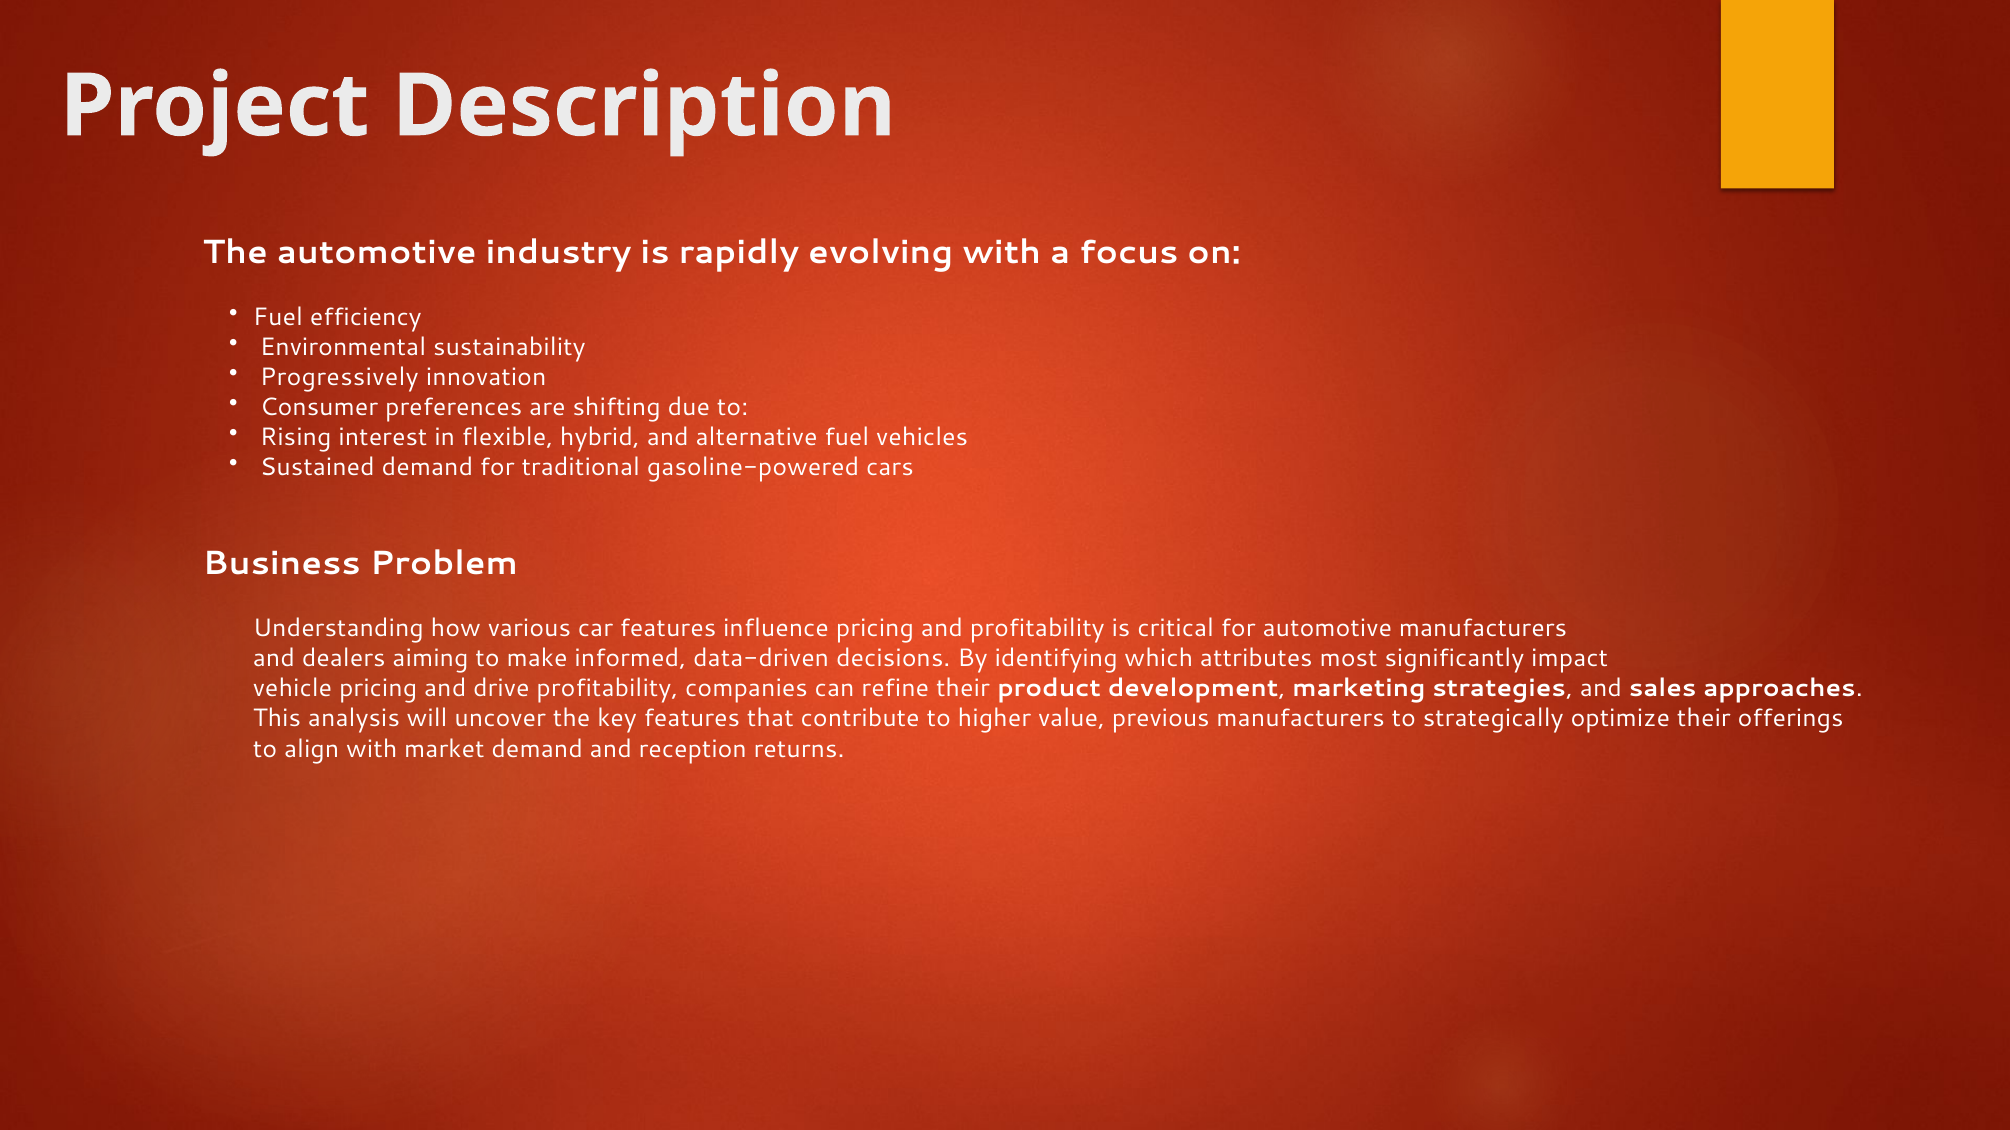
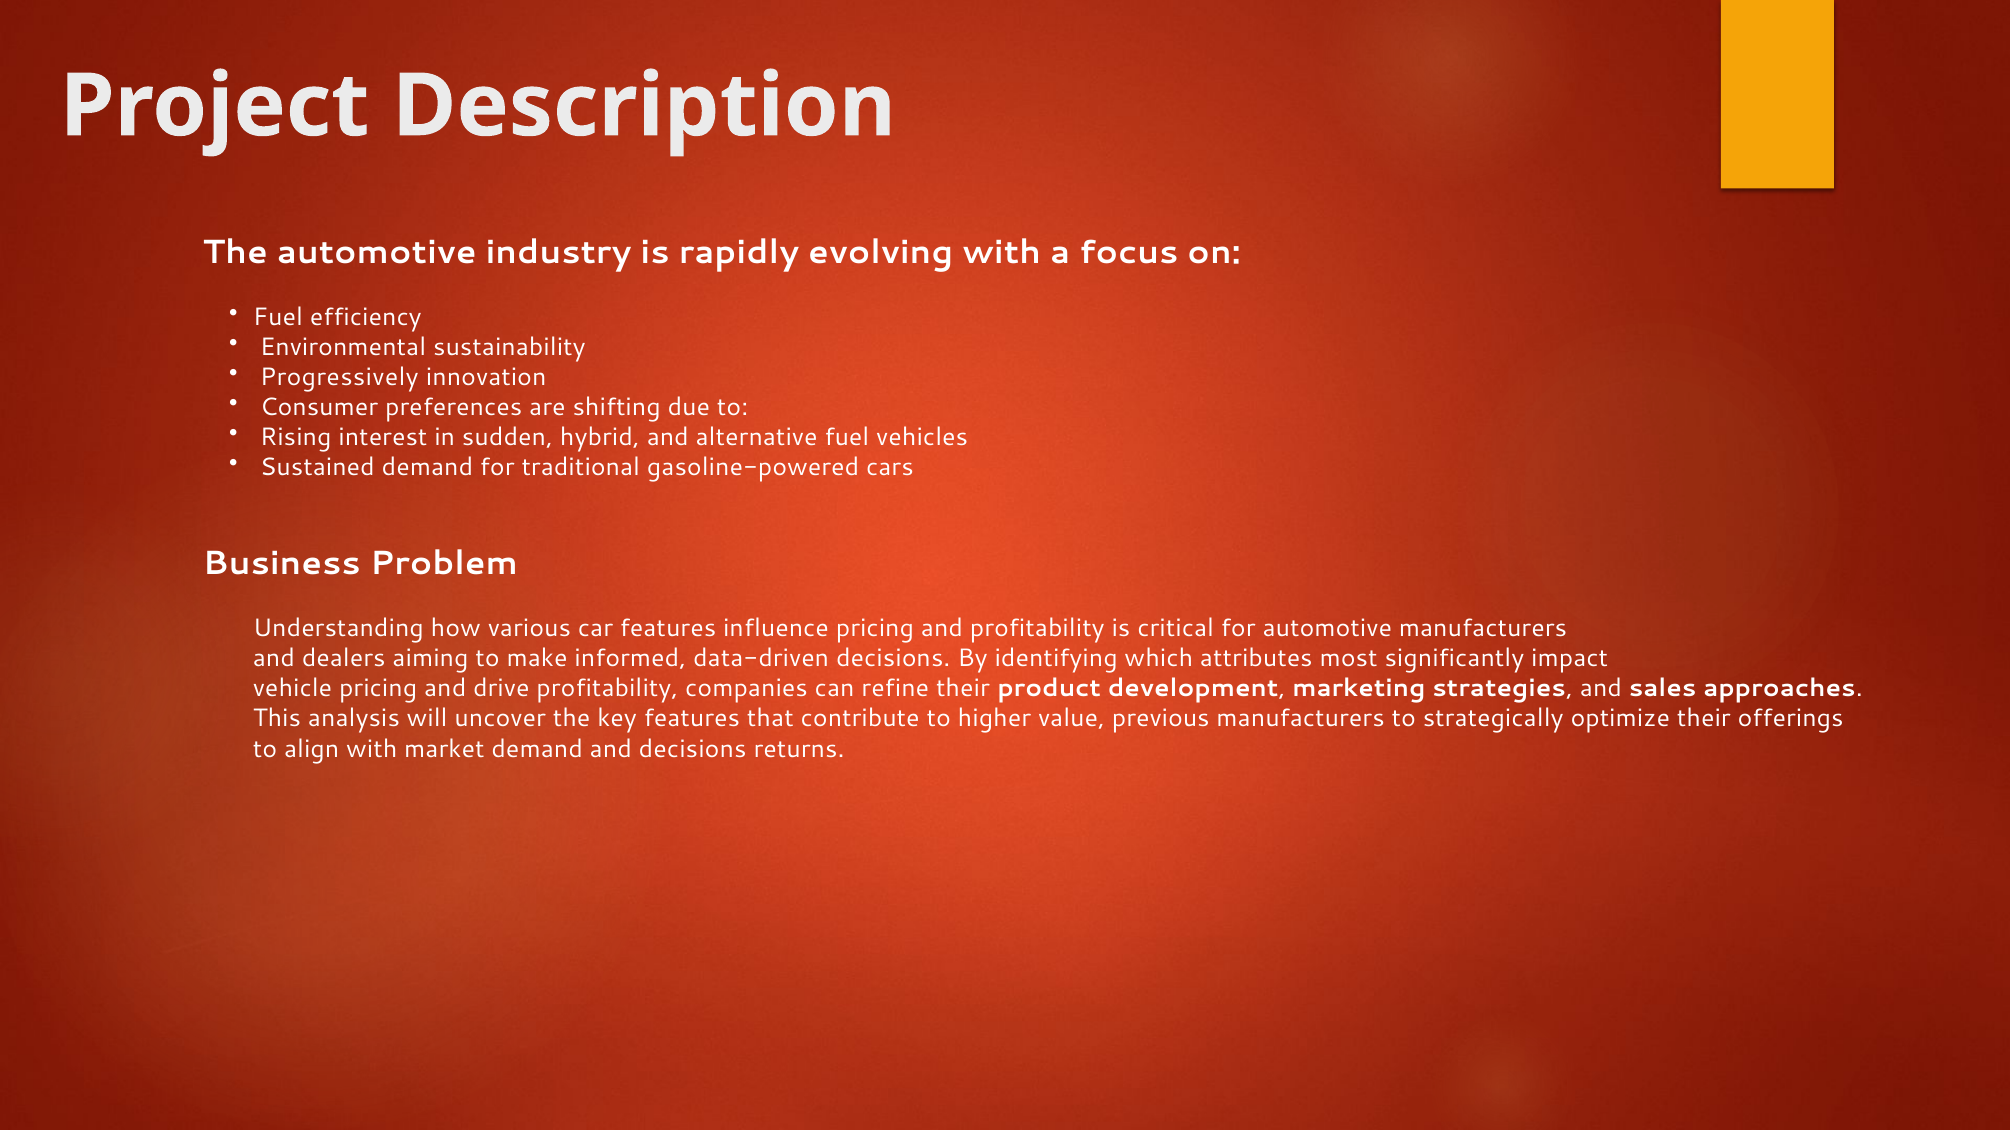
flexible: flexible -> sudden
and reception: reception -> decisions
